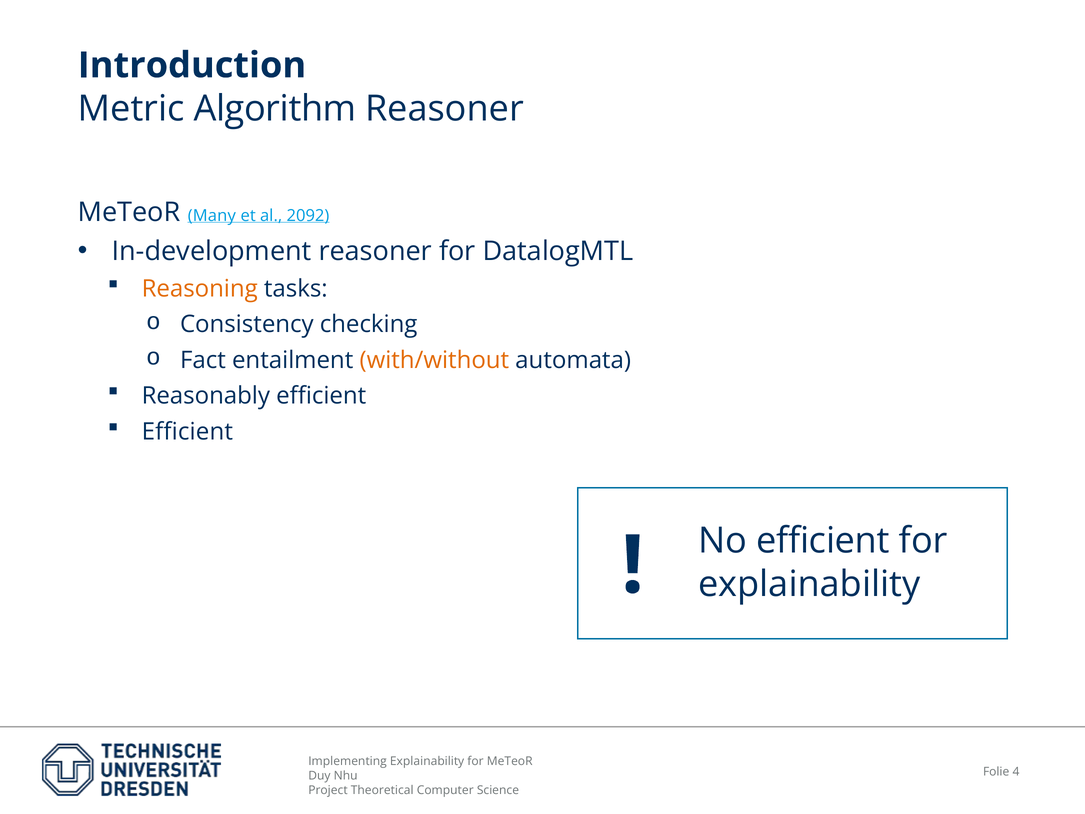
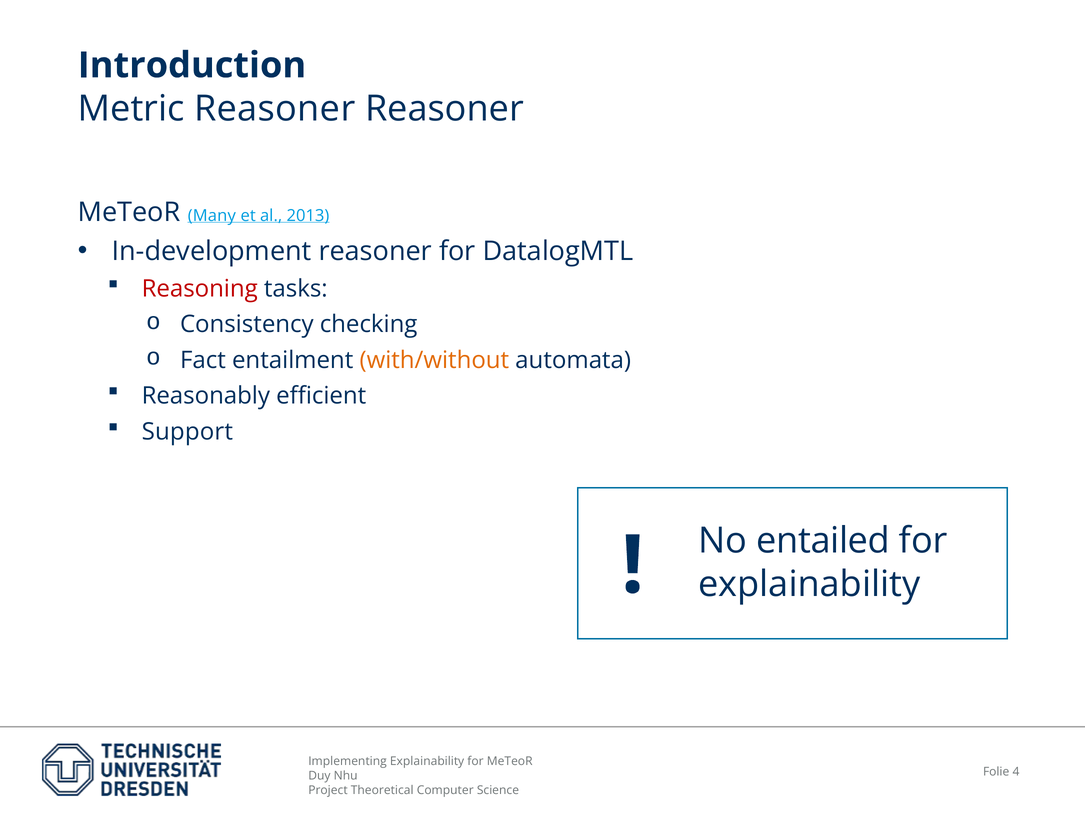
Metric Algorithm: Algorithm -> Reasoner
2092: 2092 -> 2013
Reasoning colour: orange -> red
Efficient at (187, 432): Efficient -> Support
No efficient: efficient -> entailed
